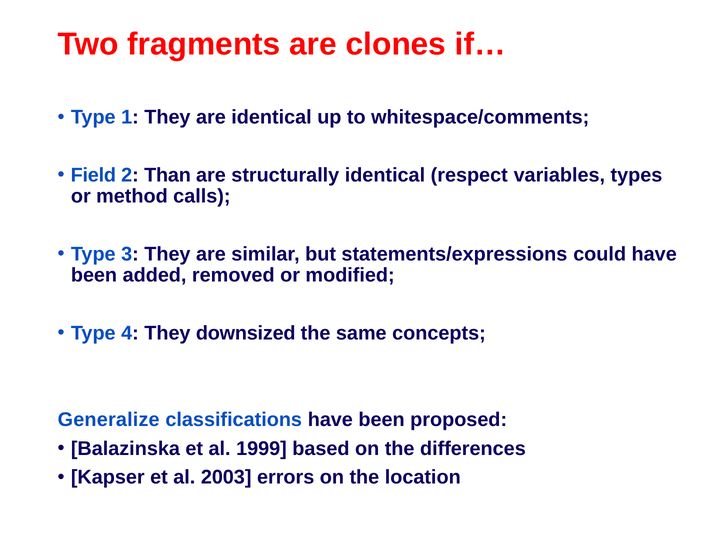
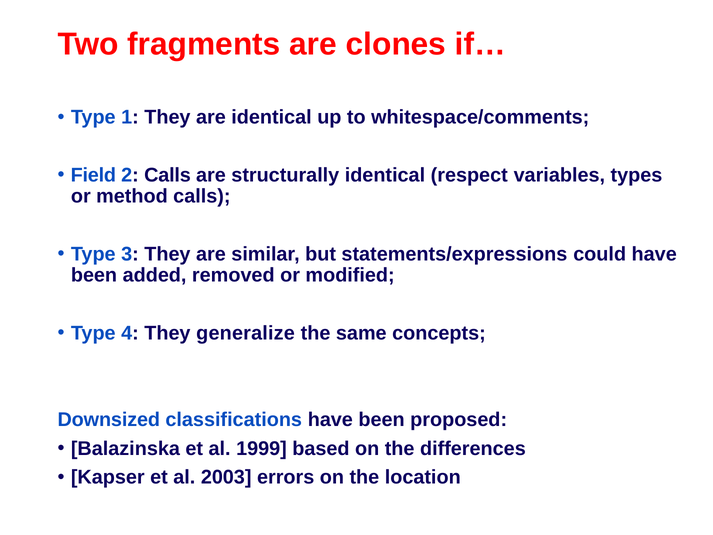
2 Than: Than -> Calls
downsized: downsized -> generalize
Generalize: Generalize -> Downsized
